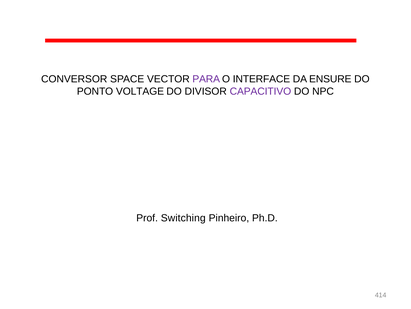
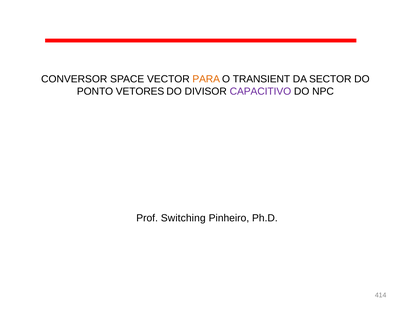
PARA colour: purple -> orange
INTERFACE: INTERFACE -> TRANSIENT
ENSURE: ENSURE -> SECTOR
VOLTAGE: VOLTAGE -> VETORES
